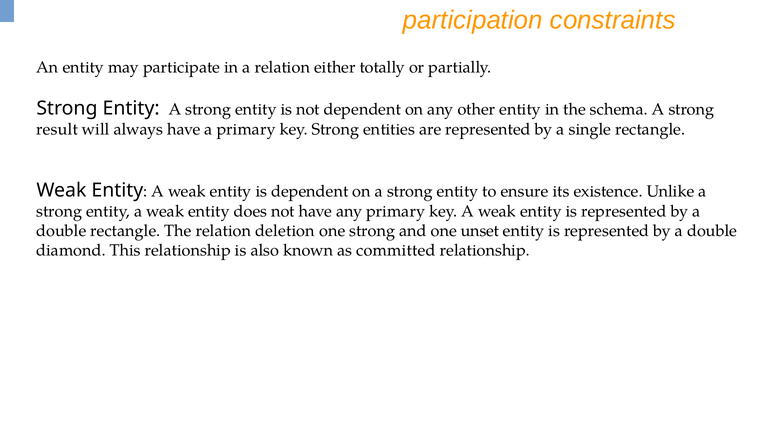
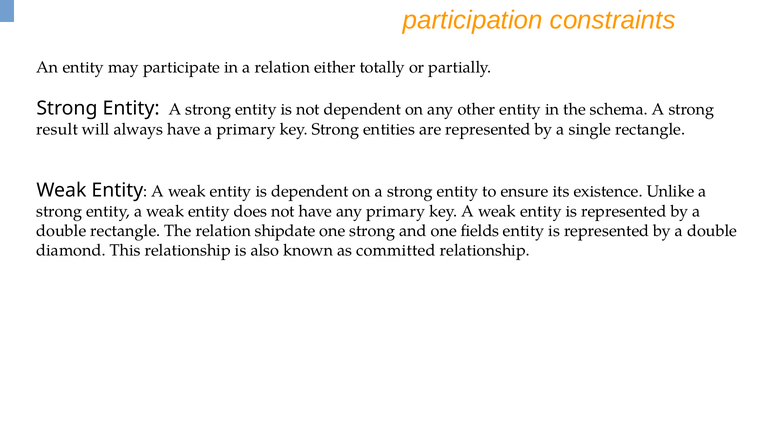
deletion: deletion -> shipdate
unset: unset -> fields
